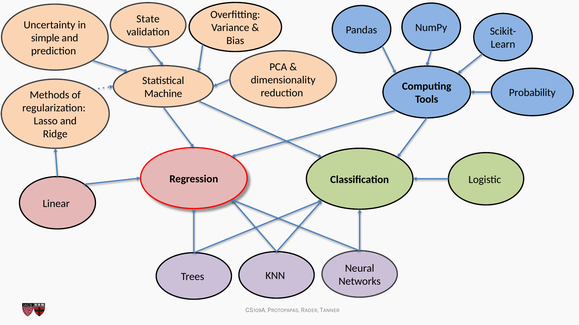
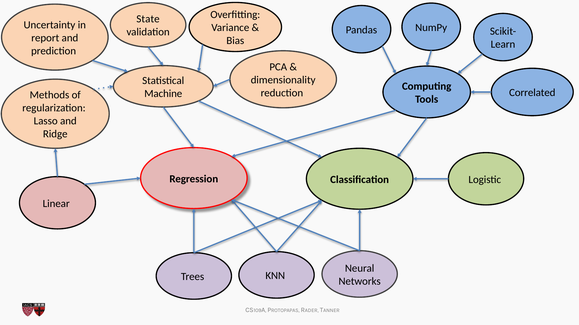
simple: simple -> report
Probability: Probability -> Correlated
